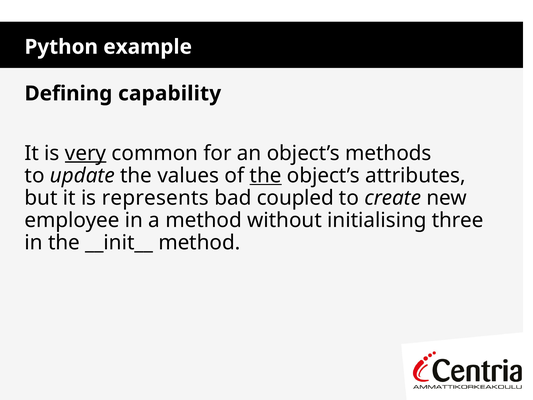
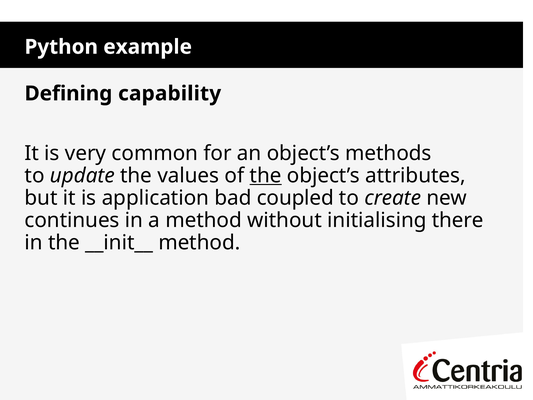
very underline: present -> none
represents: represents -> application
employee: employee -> continues
three: three -> there
